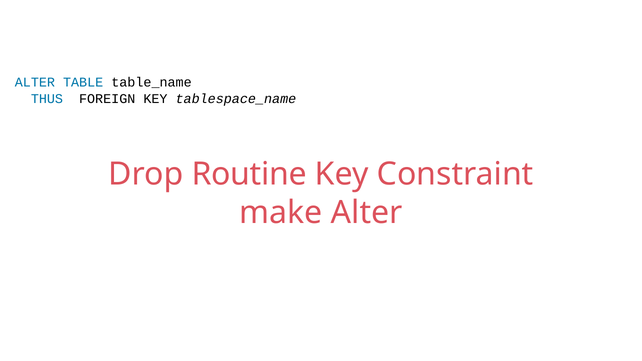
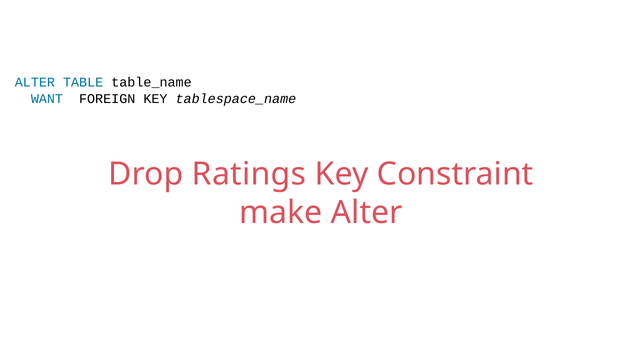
THUS: THUS -> WANT
Routine: Routine -> Ratings
